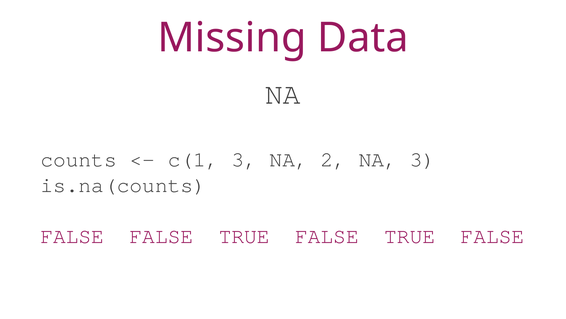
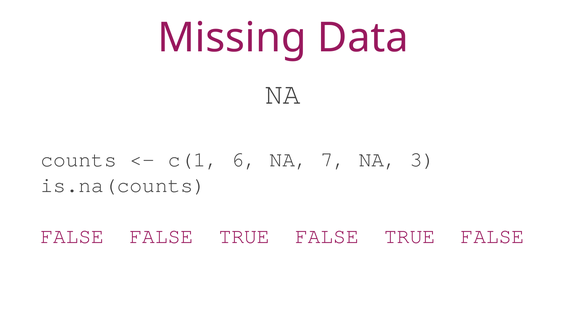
c(1 3: 3 -> 6
2: 2 -> 7
